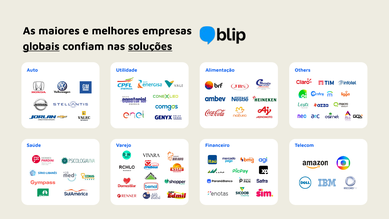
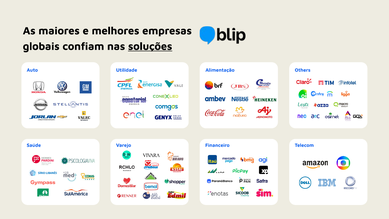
globais underline: present -> none
